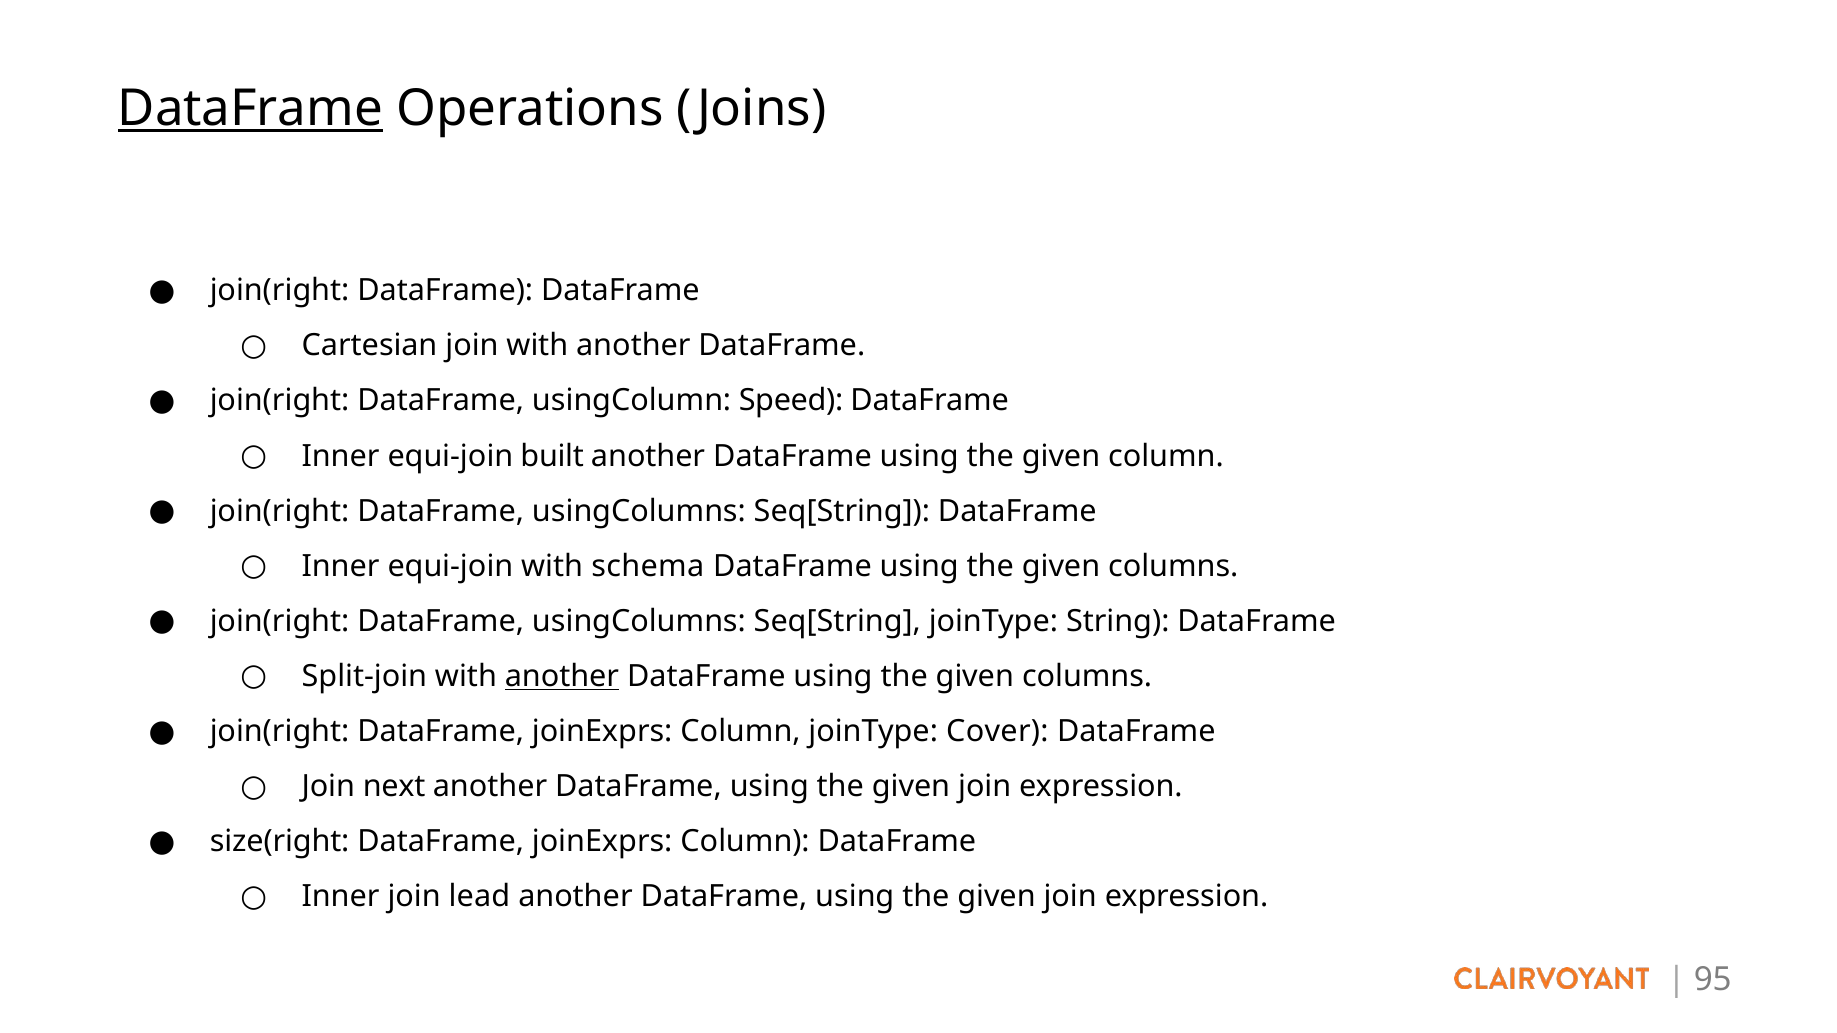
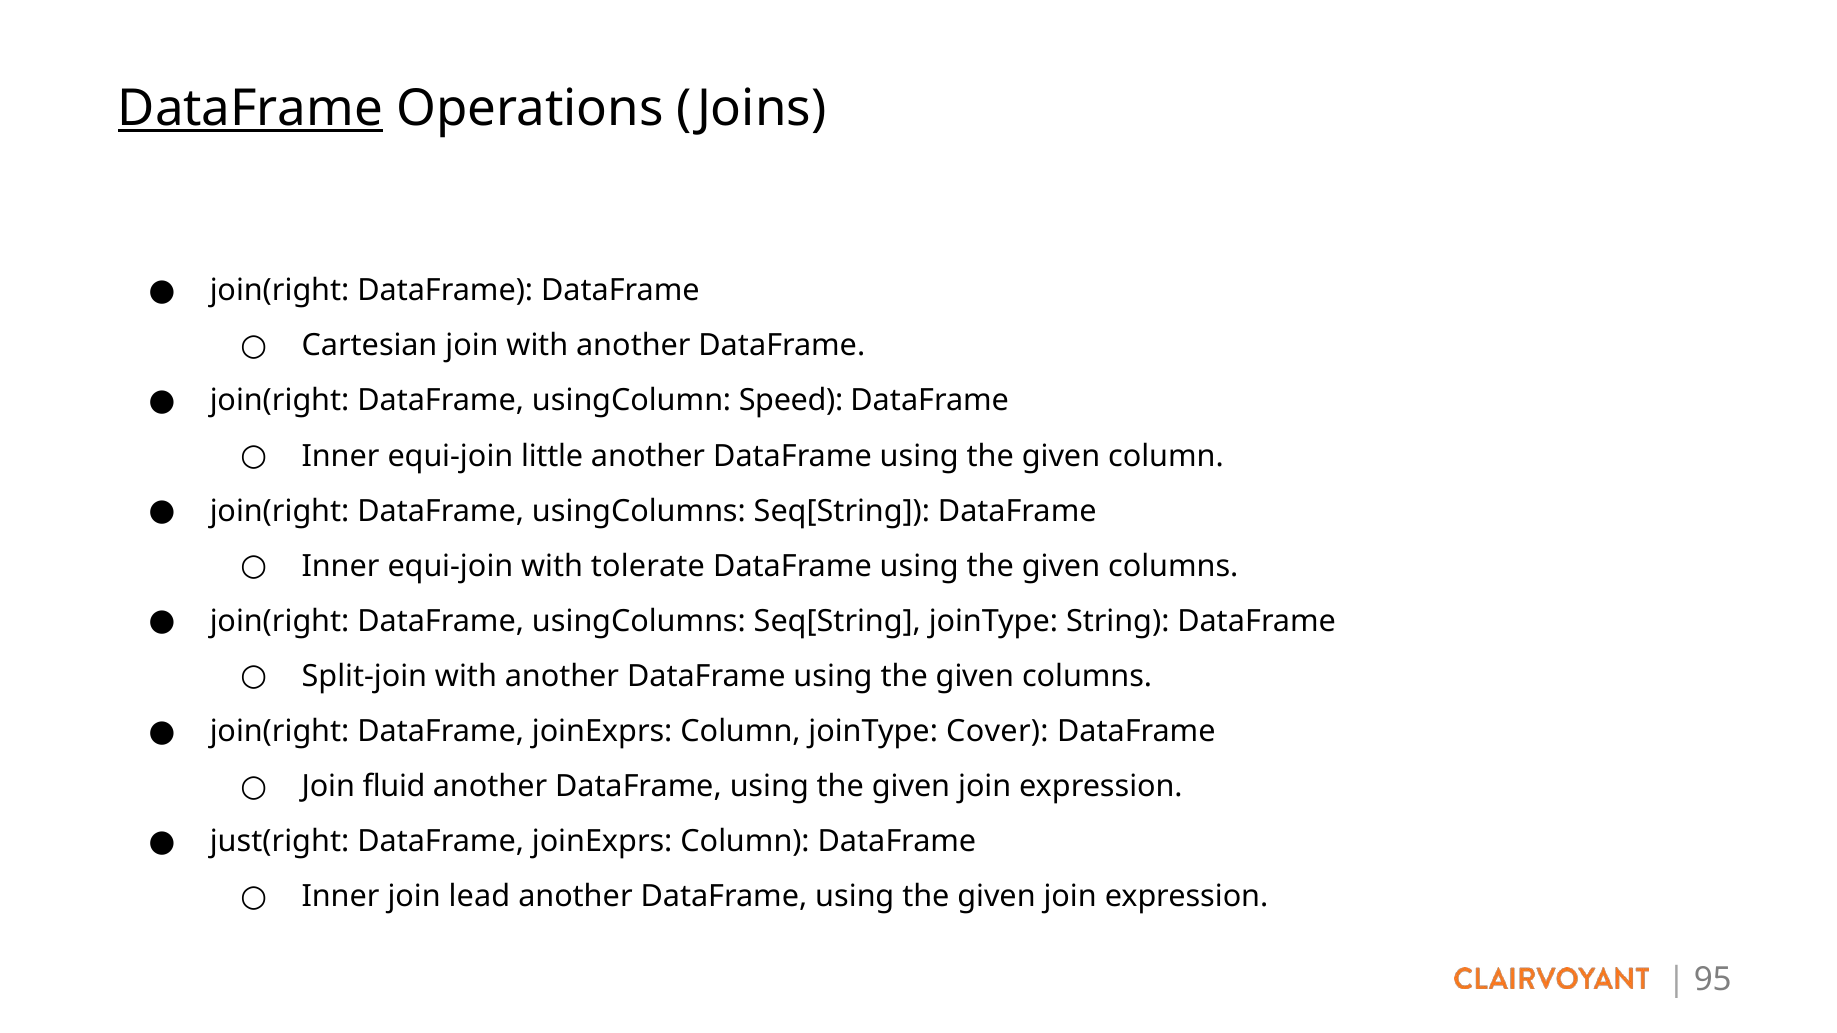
built: built -> little
schema: schema -> tolerate
another at (562, 677) underline: present -> none
next: next -> fluid
size(right: size(right -> just(right
